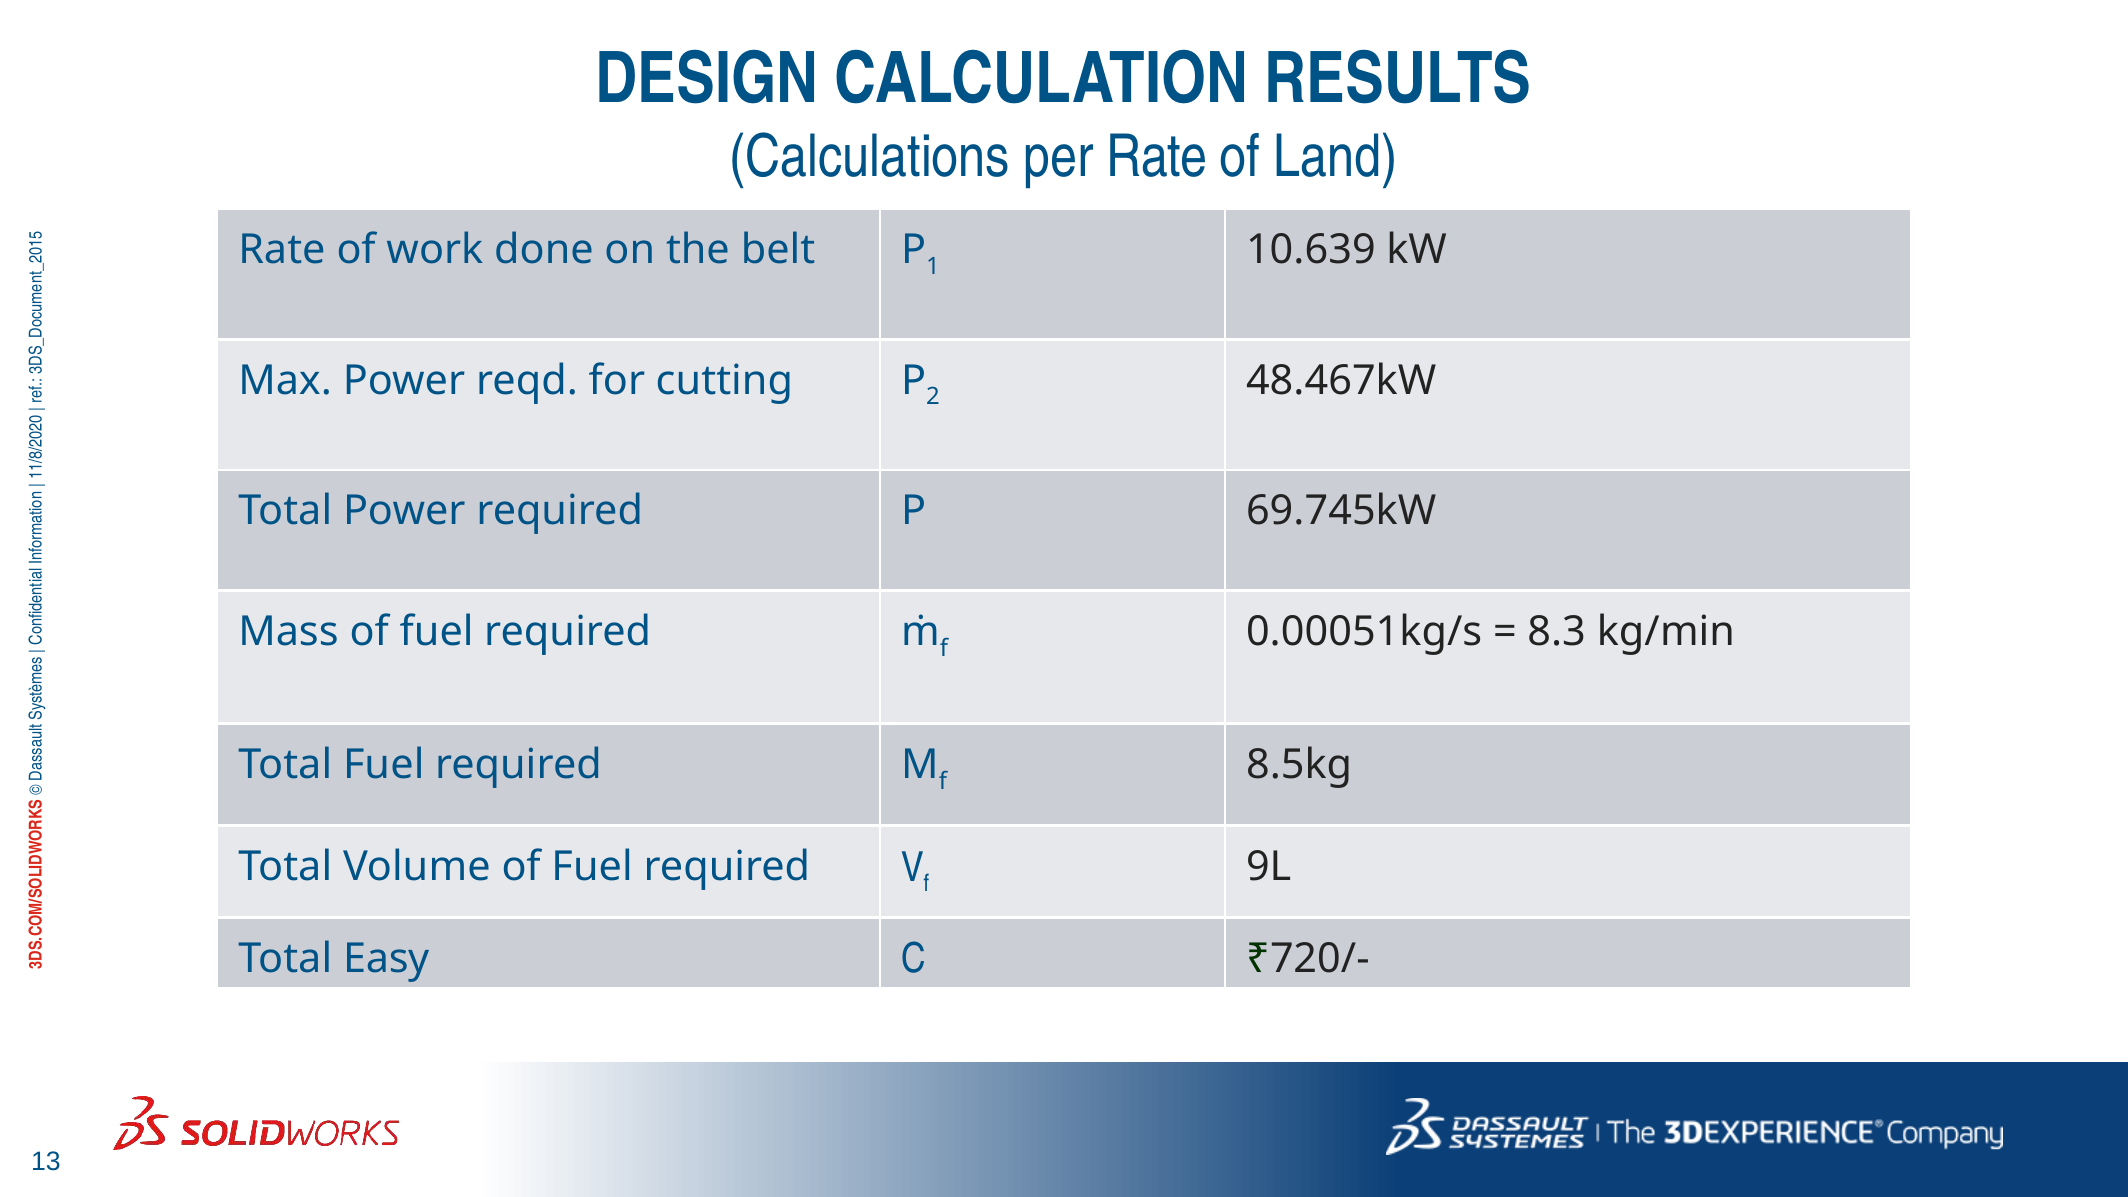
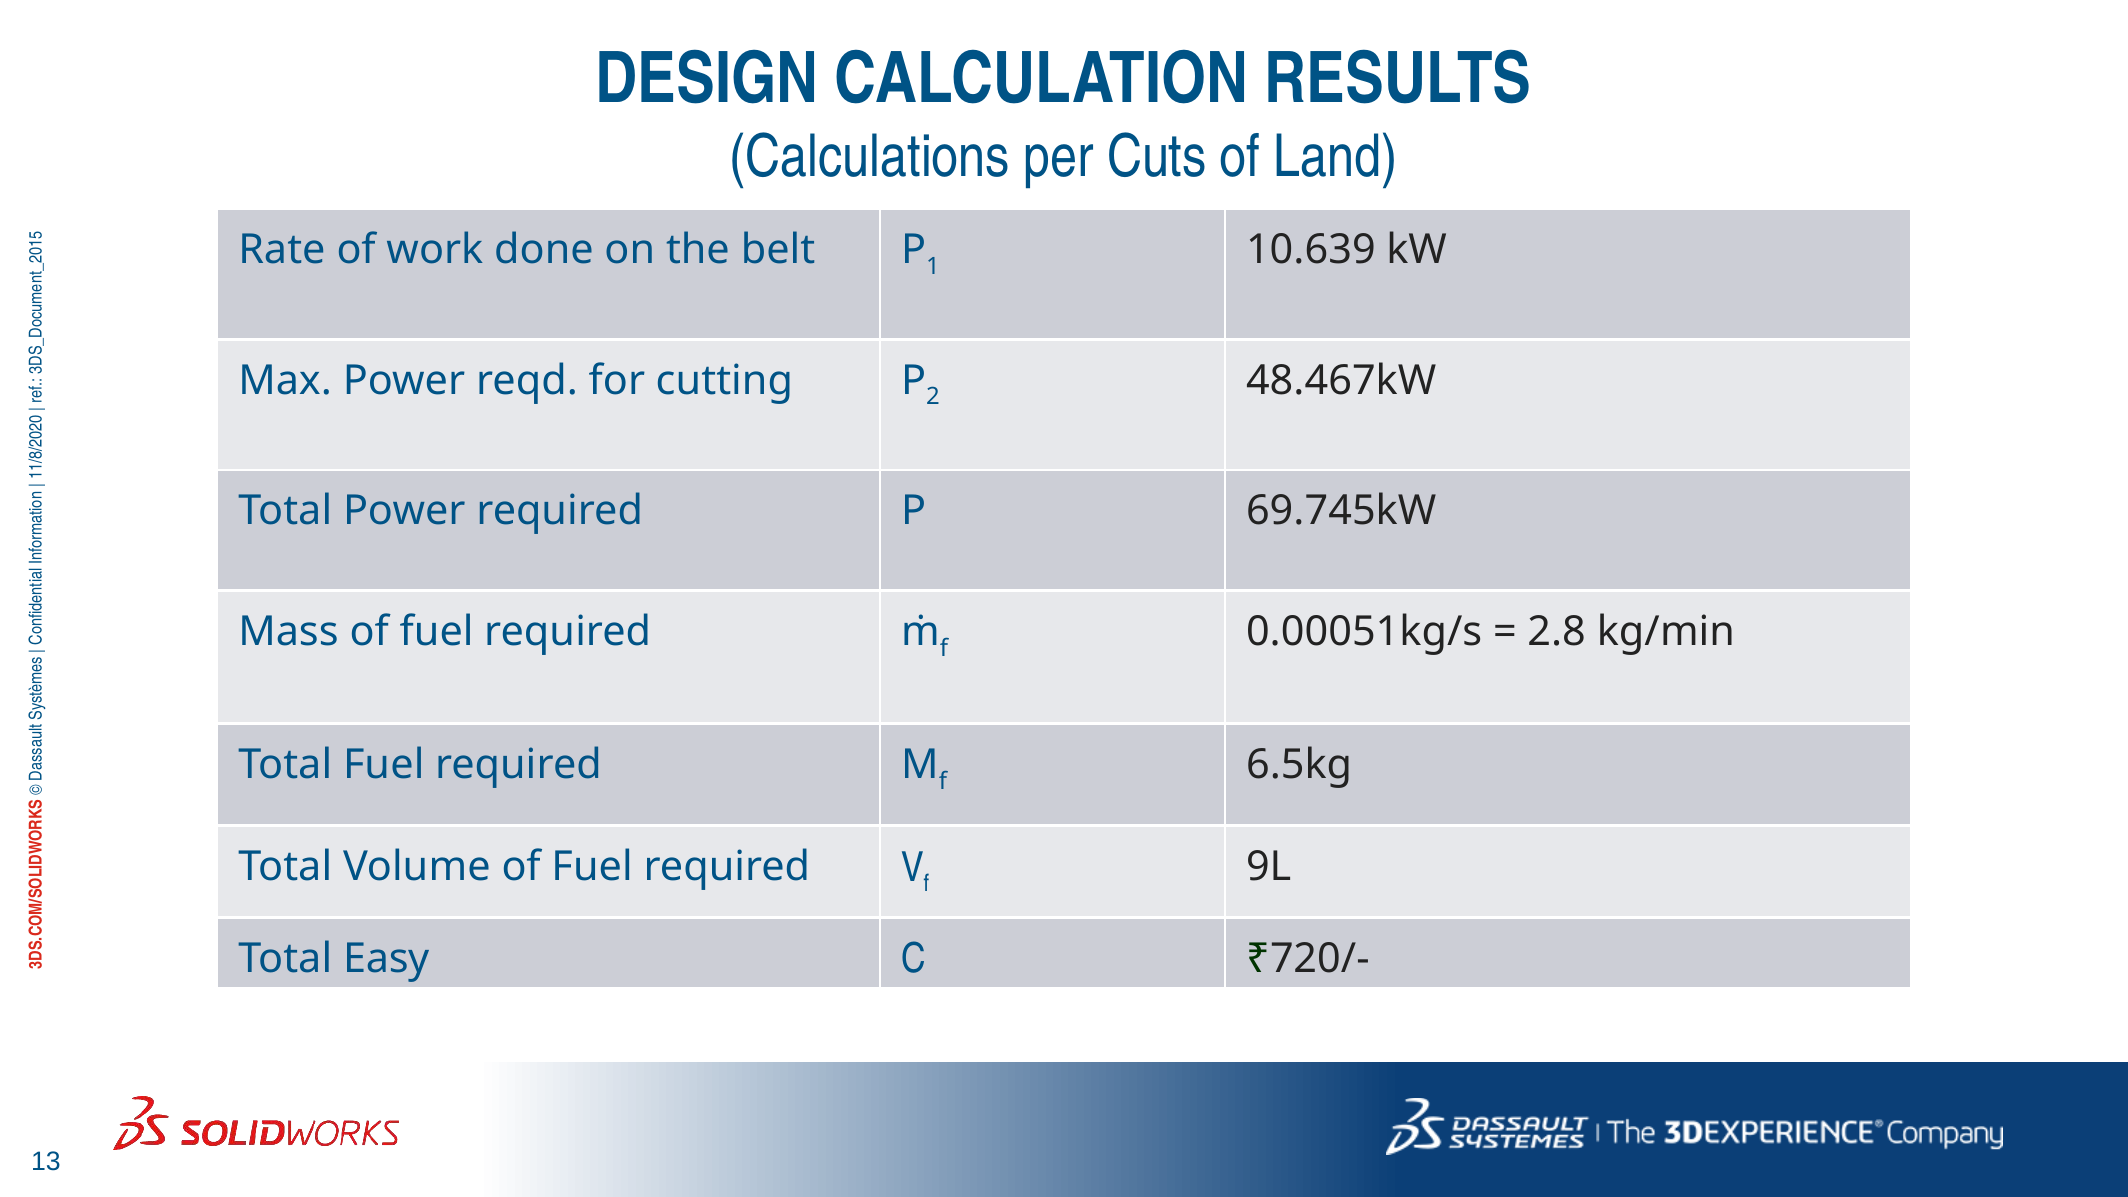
per Rate: Rate -> Cuts
8.3: 8.3 -> 2.8
8.5kg: 8.5kg -> 6.5kg
